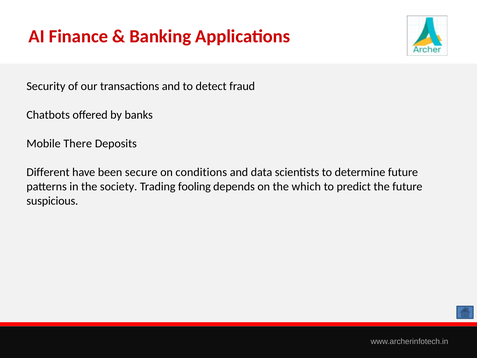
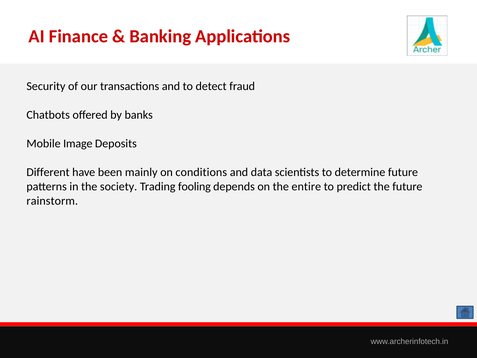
There: There -> Image
secure: secure -> mainly
which: which -> entire
suspicious: suspicious -> rainstorm
